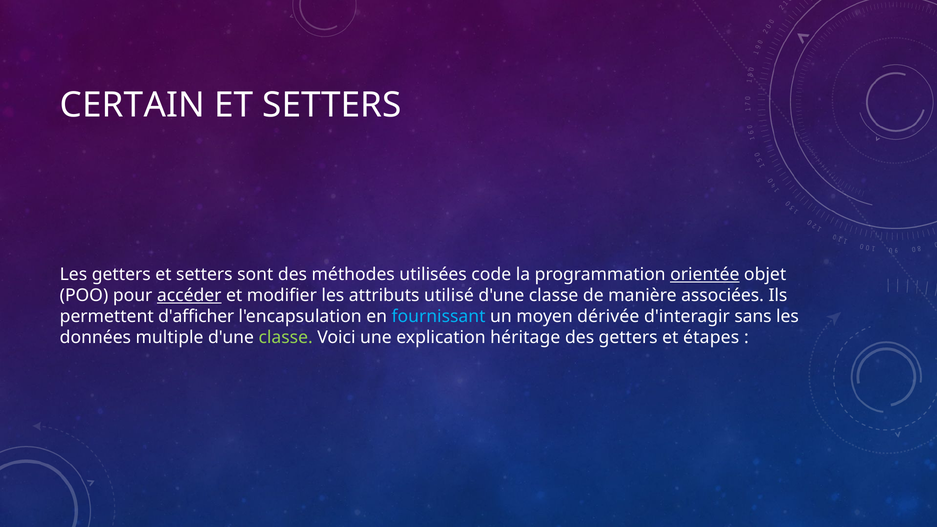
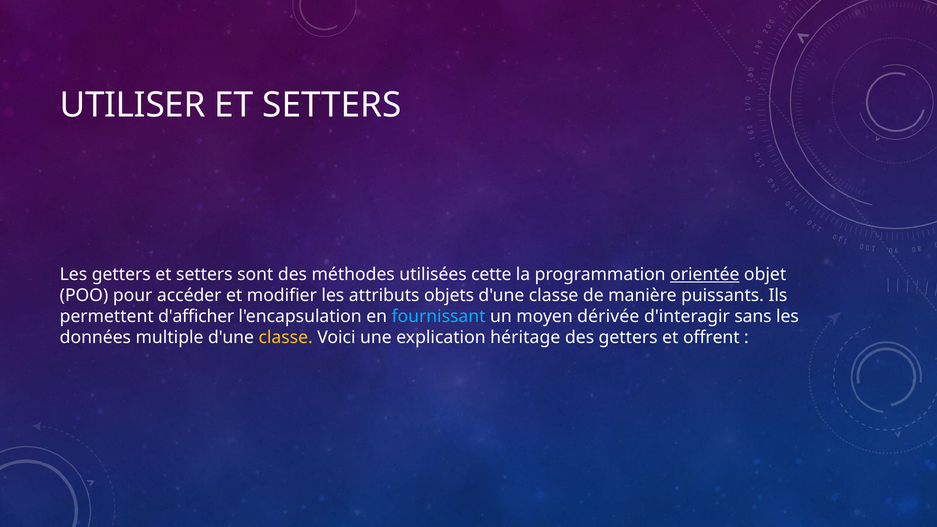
CERTAIN: CERTAIN -> UTILISER
code: code -> cette
accéder underline: present -> none
utilisé: utilisé -> objets
associées: associées -> puissants
classe at (286, 338) colour: light green -> yellow
étapes: étapes -> offrent
